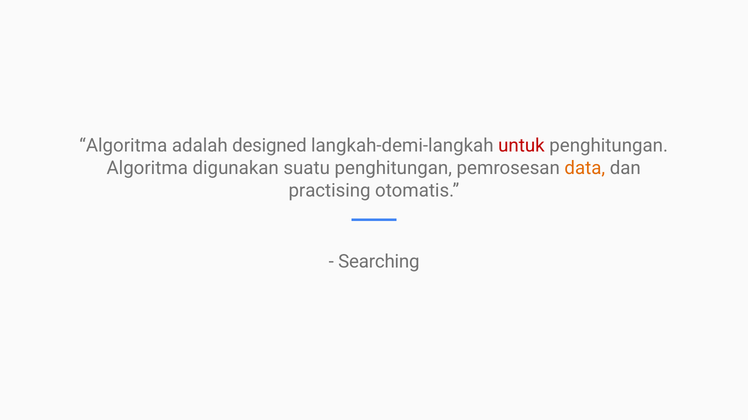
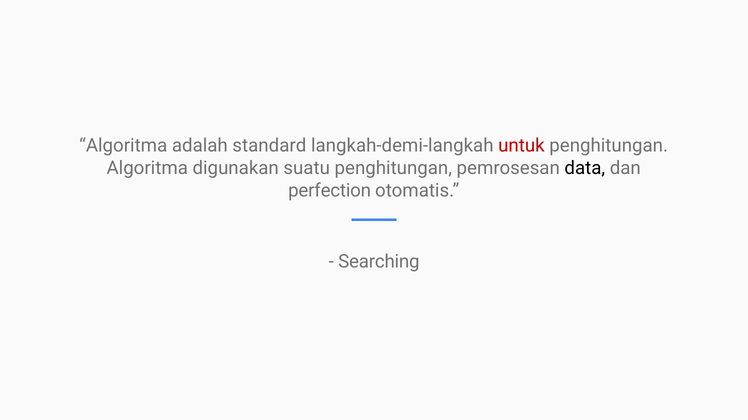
designed: designed -> standard
data colour: orange -> black
practising: practising -> perfection
